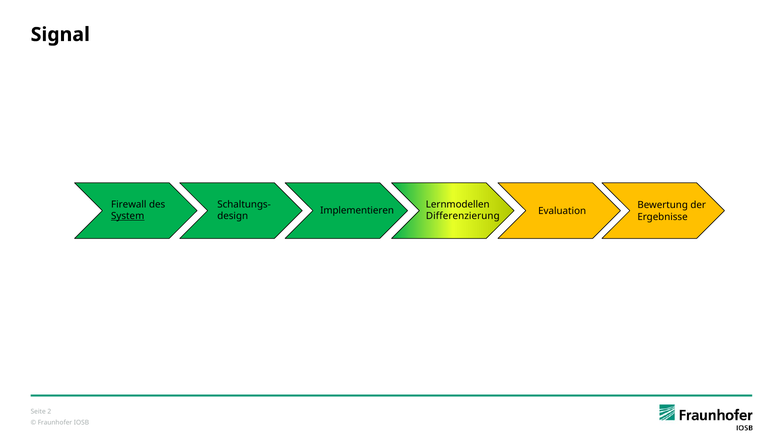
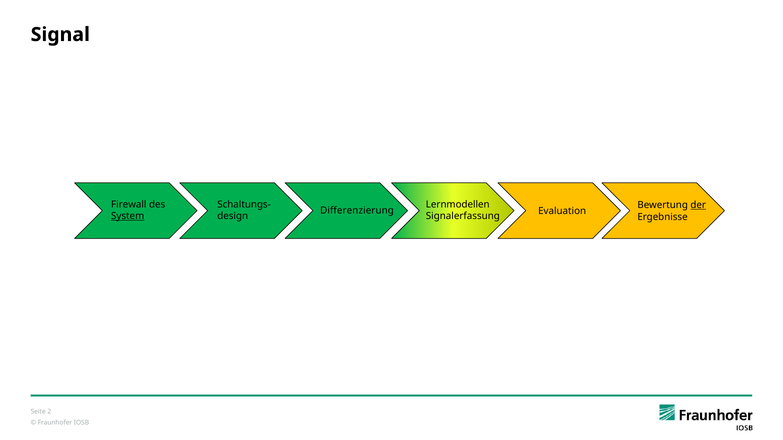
der underline: none -> present
Implementieren: Implementieren -> Differenzierung
Differenzierung: Differenzierung -> Signalerfassung
